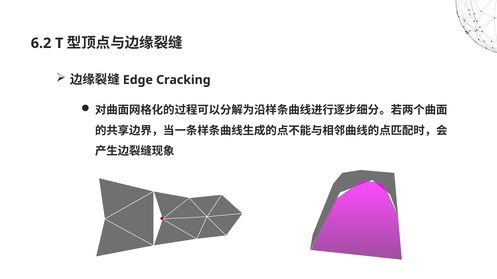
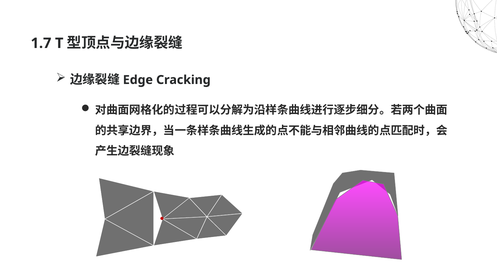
6.2: 6.2 -> 1.7
